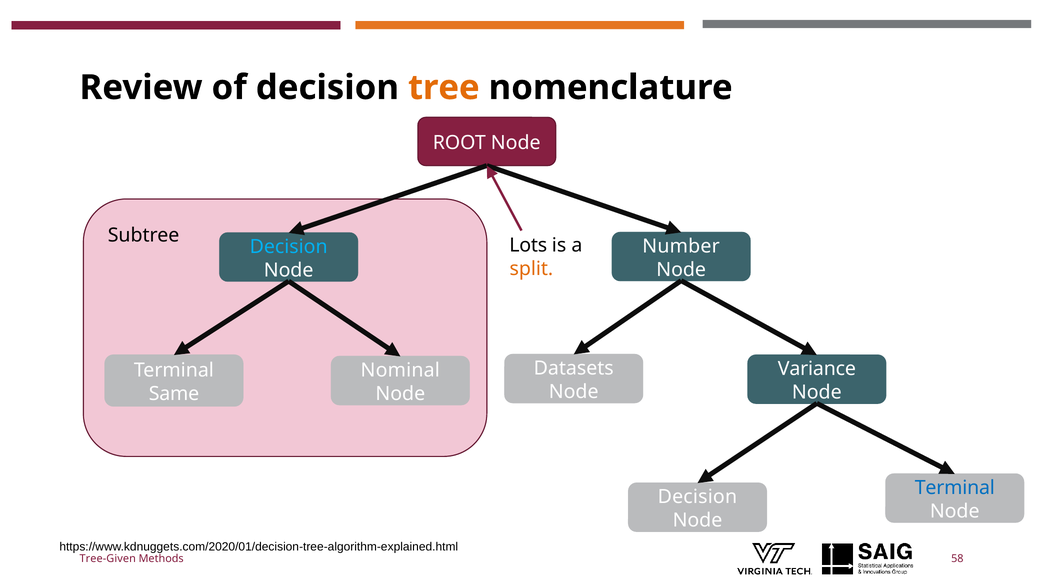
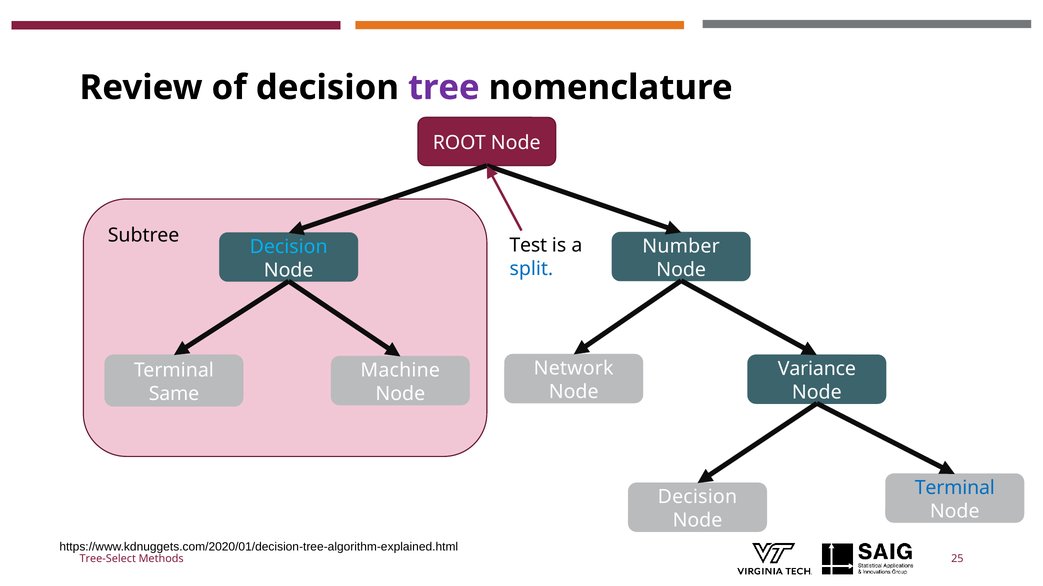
tree colour: orange -> purple
Lots: Lots -> Test
split colour: orange -> blue
Datasets: Datasets -> Network
Nominal: Nominal -> Machine
Tree-Given: Tree-Given -> Tree-Select
58: 58 -> 25
